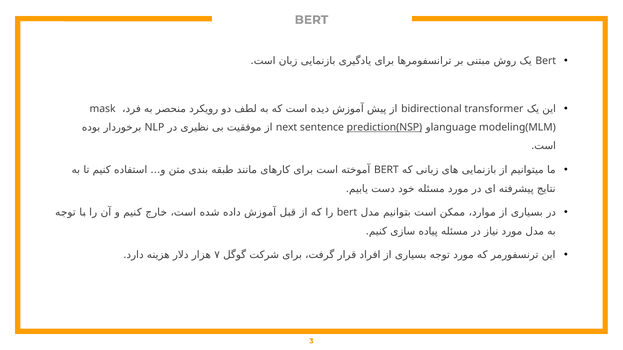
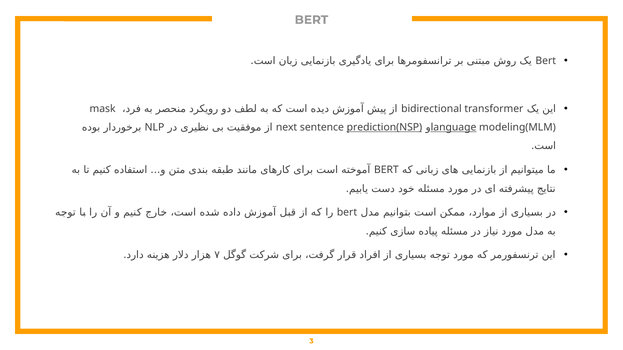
language underline: none -> present
